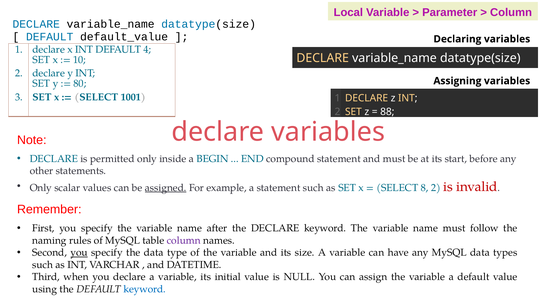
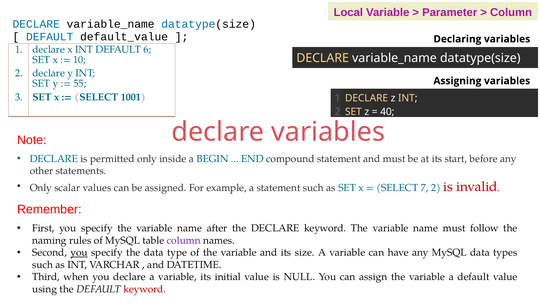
4: 4 -> 6
80: 80 -> 55
88: 88 -> 40
assigned underline: present -> none
8: 8 -> 7
keyword at (145, 289) colour: blue -> red
